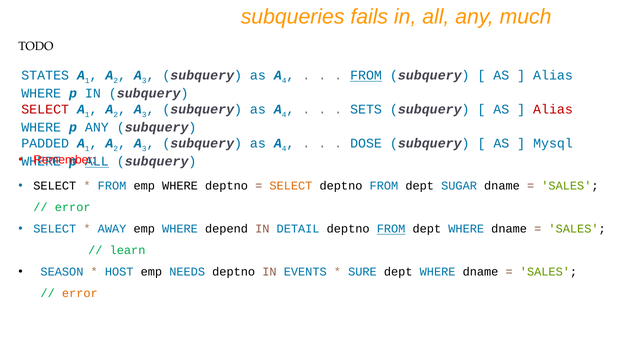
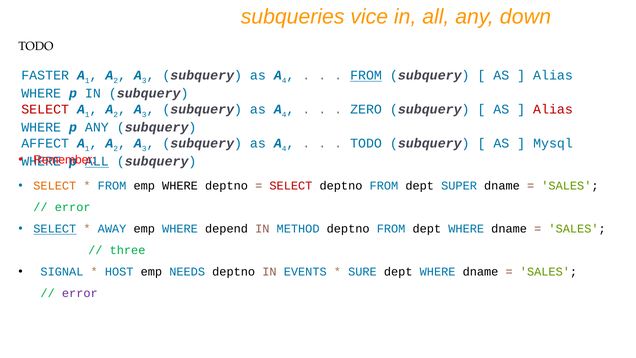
fails: fails -> vice
much: much -> down
STATES: STATES -> FASTER
SETS: SETS -> ZERO
PADDED: PADDED -> AFFECT
DOSE at (366, 143): DOSE -> TODO
SELECT at (55, 186) colour: black -> orange
SELECT at (291, 186) colour: orange -> red
SUGAR: SUGAR -> SUPER
SELECT at (55, 229) underline: none -> present
DETAIL: DETAIL -> METHOD
FROM at (391, 229) underline: present -> none
learn: learn -> three
SEASON: SEASON -> SIGNAL
error at (80, 293) colour: orange -> purple
